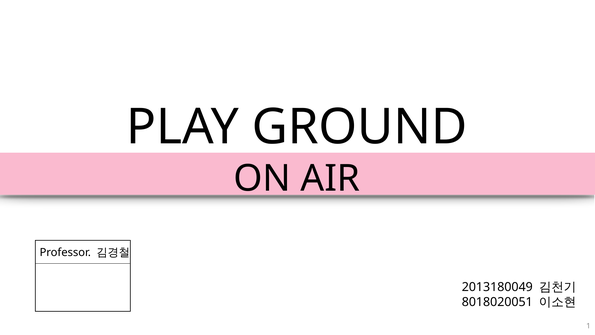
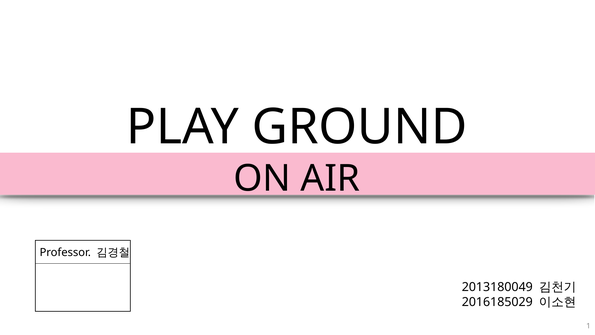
8018020051: 8018020051 -> 2016185029
